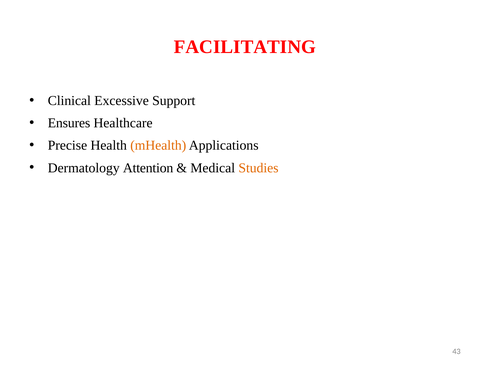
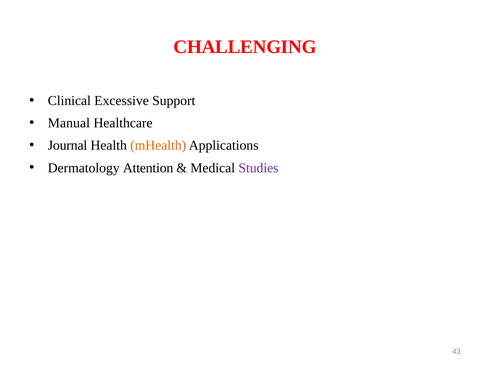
FACILITATING: FACILITATING -> CHALLENGING
Ensures: Ensures -> Manual
Precise: Precise -> Journal
Studies colour: orange -> purple
